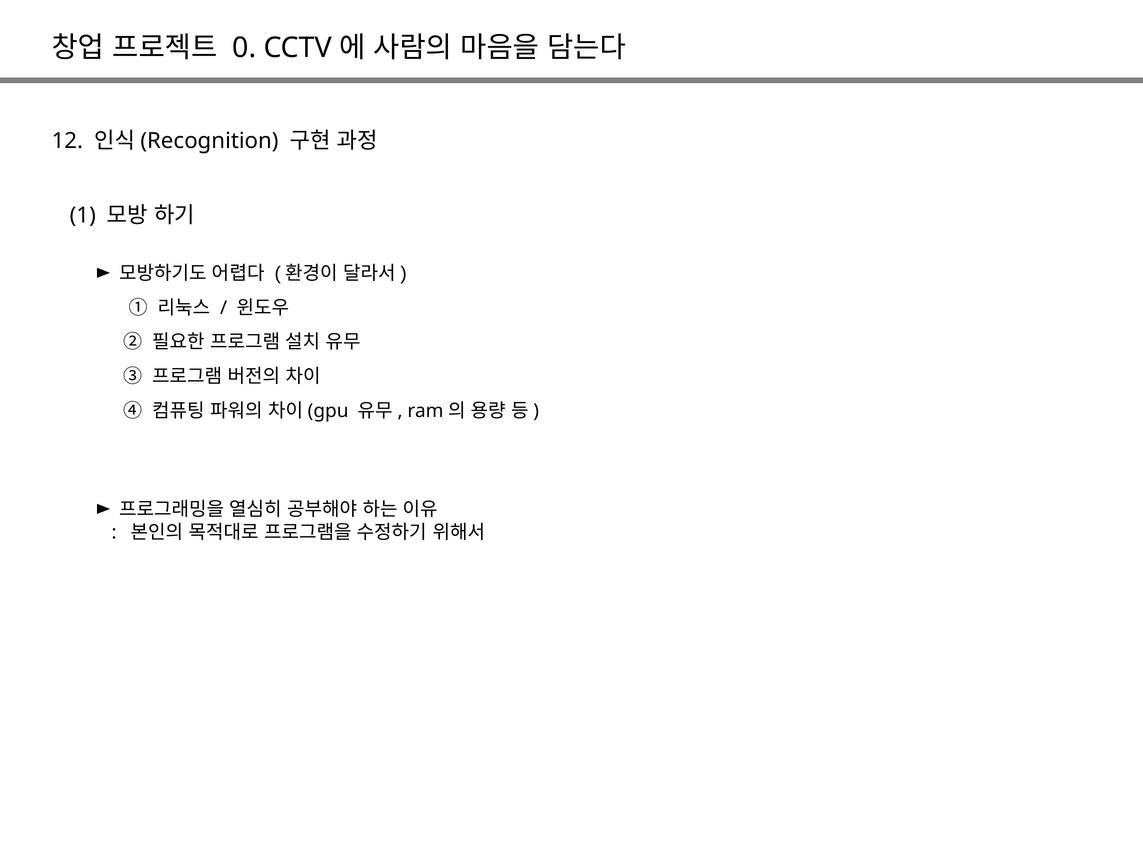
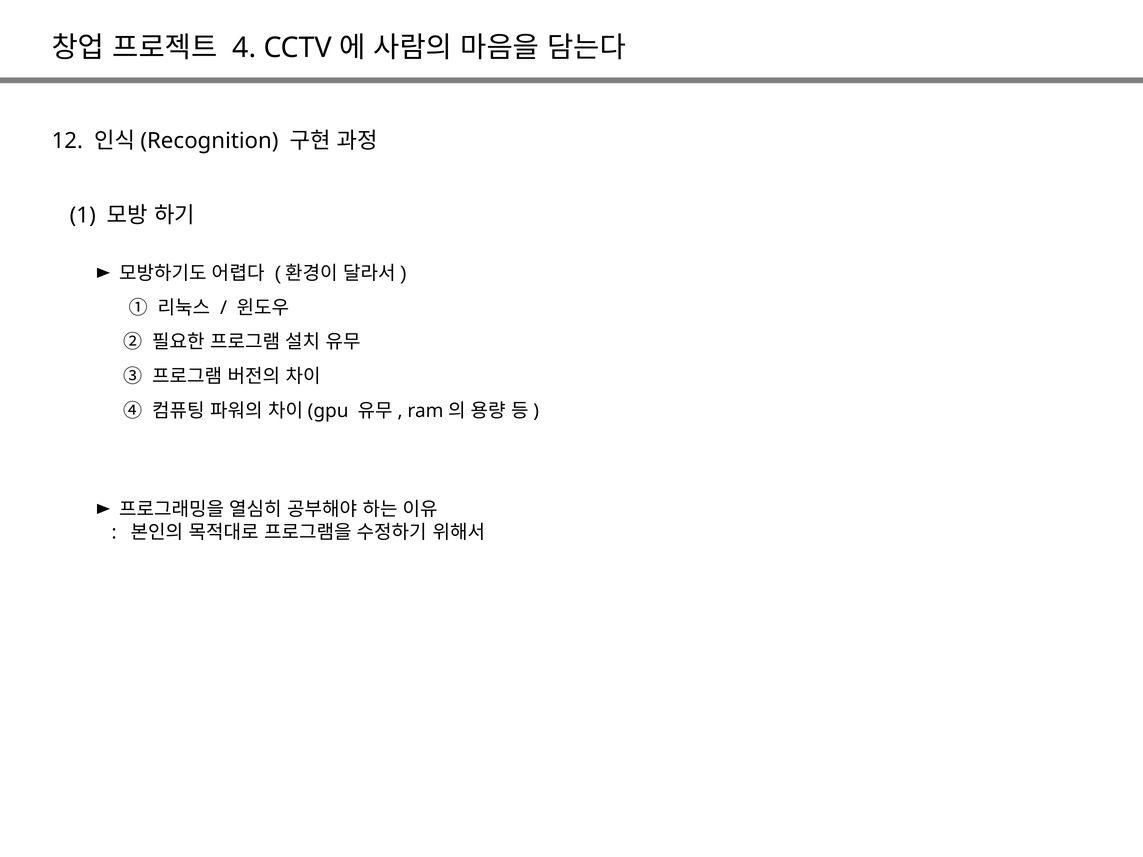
0: 0 -> 4
